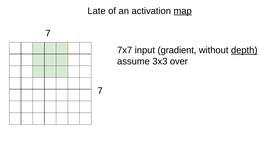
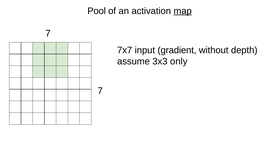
Late: Late -> Pool
depth underline: present -> none
over: over -> only
